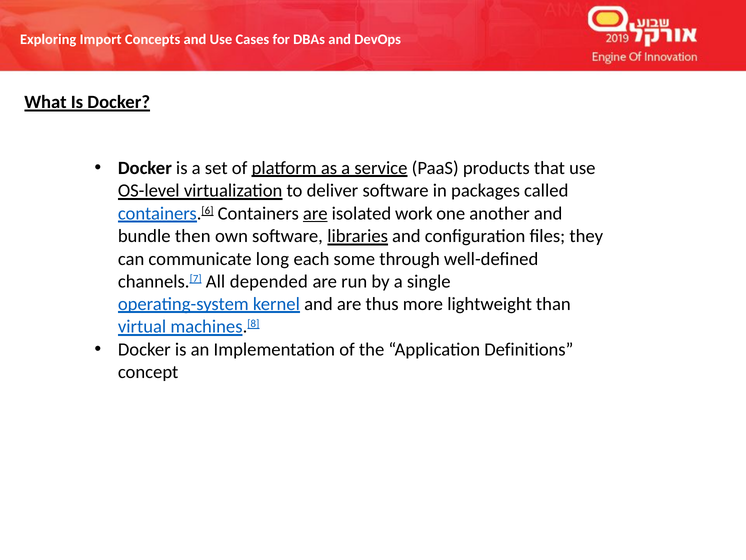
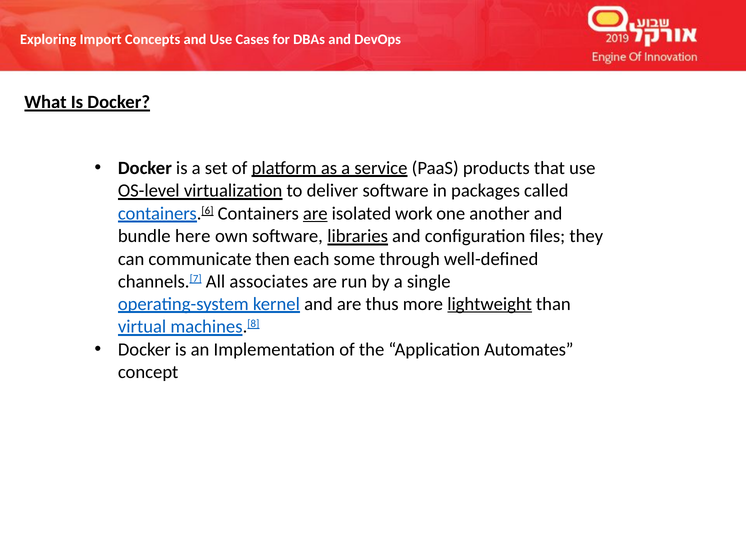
then: then -> here
long: long -> then
depended: depended -> associates
lightweight underline: none -> present
Definitions: Definitions -> Automates
